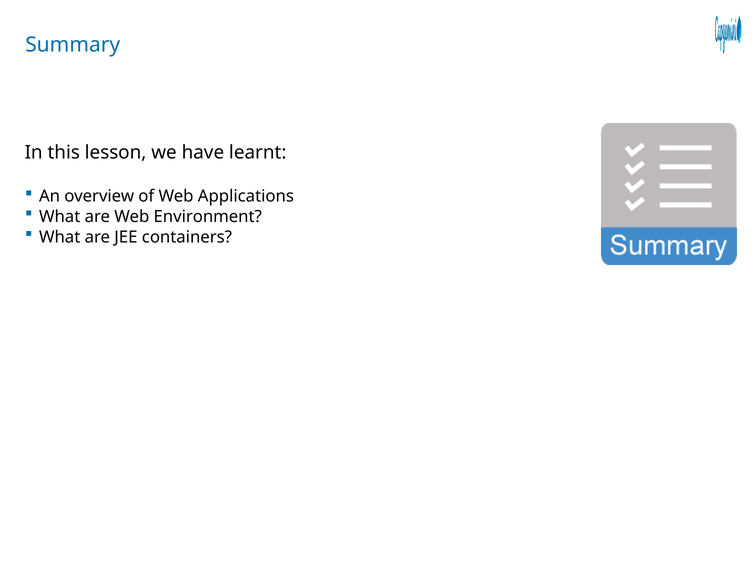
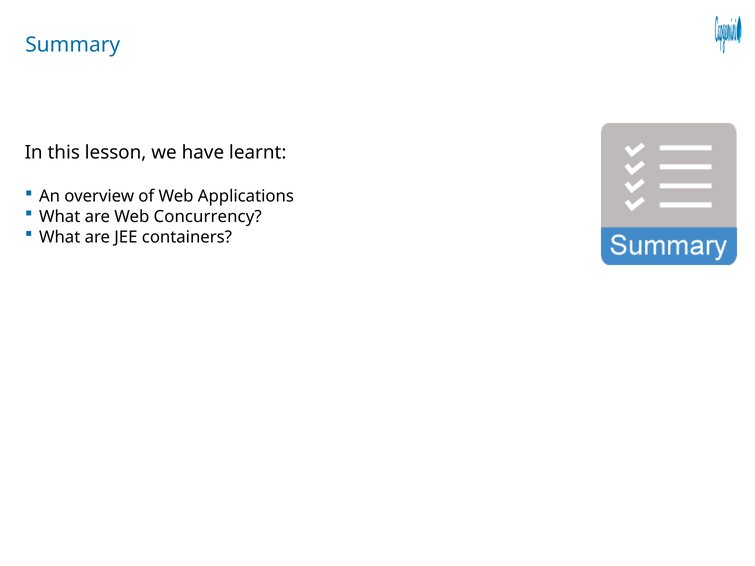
Environment: Environment -> Concurrency
